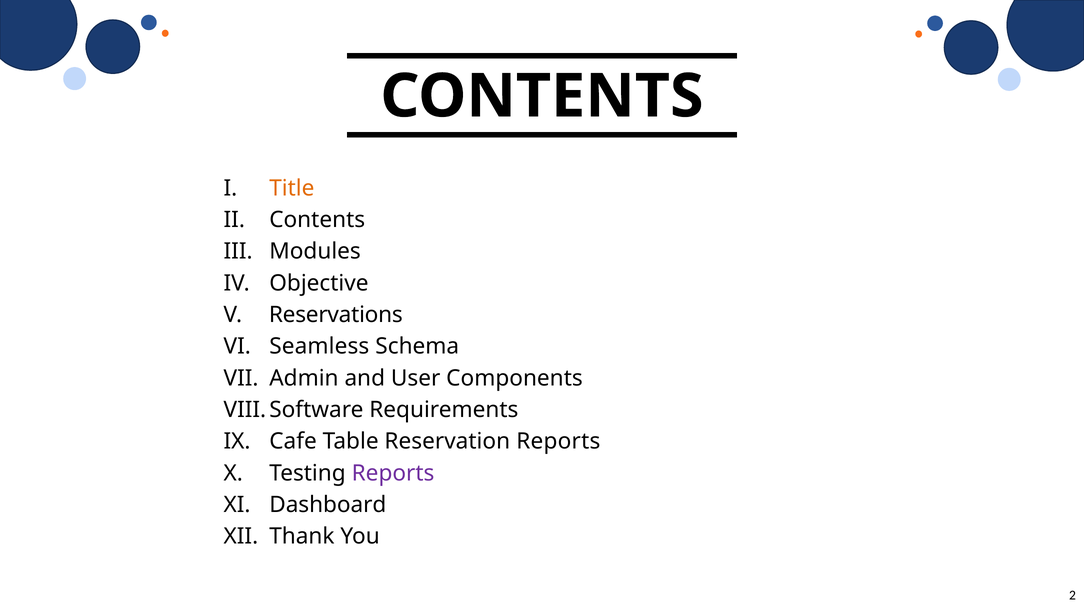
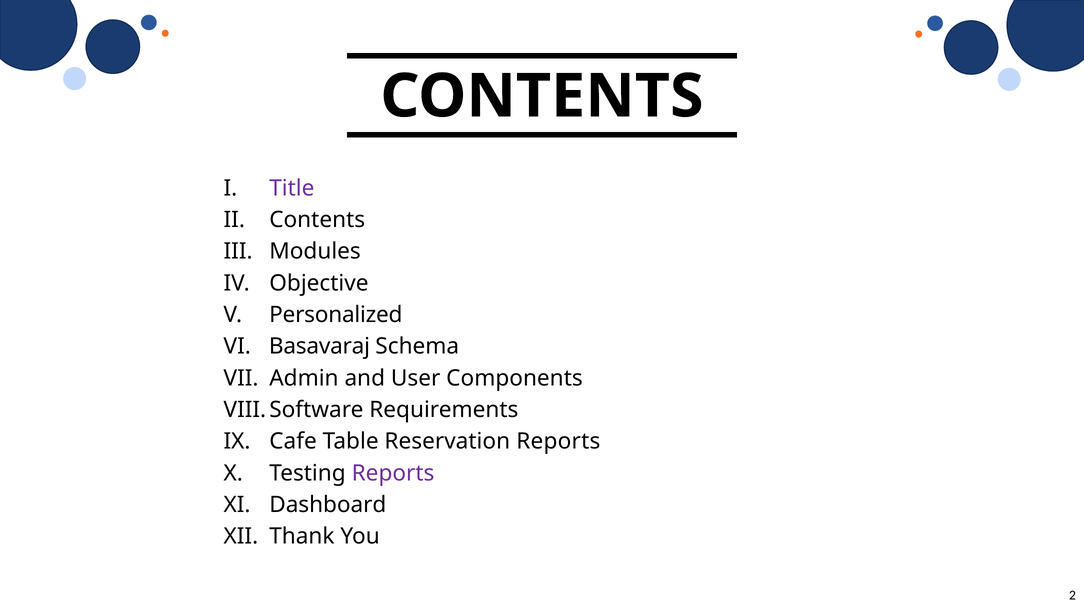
Title colour: orange -> purple
Reservations: Reservations -> Personalized
Seamless: Seamless -> Basavaraj
